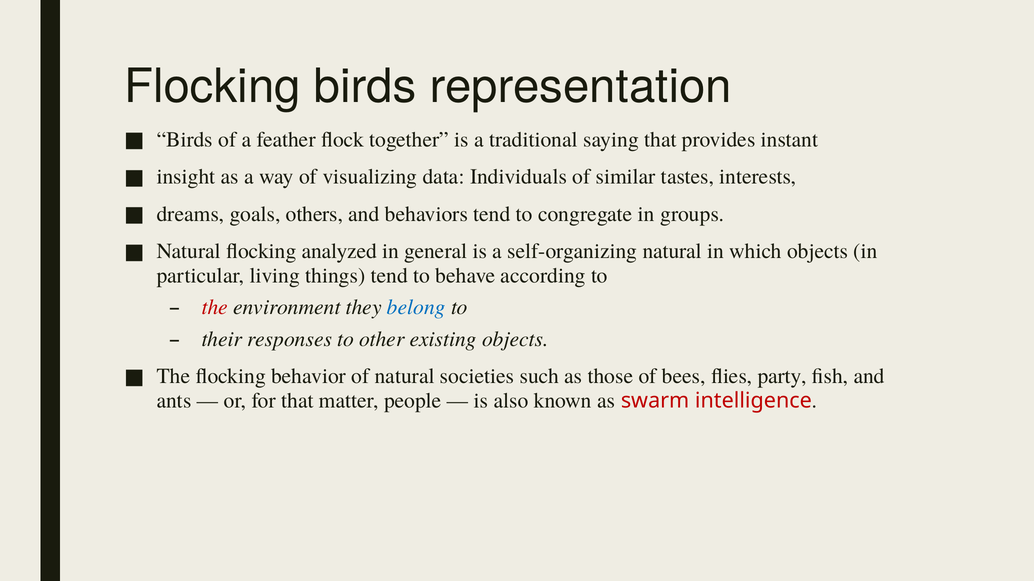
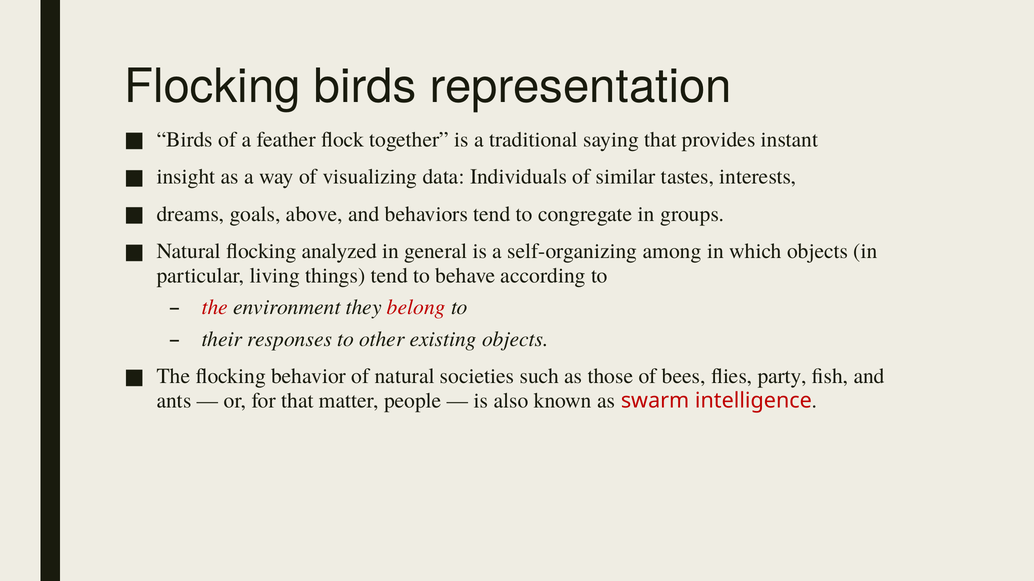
others: others -> above
self-organizing natural: natural -> among
belong colour: blue -> red
